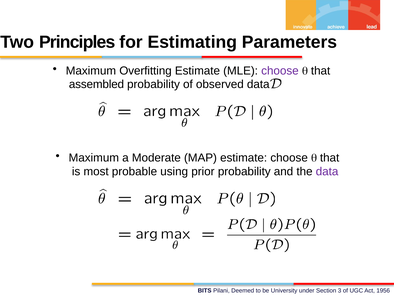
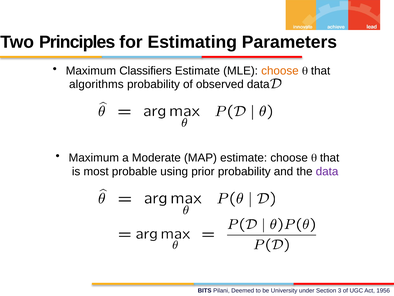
Overfitting: Overfitting -> Classifiers
choose at (280, 71) colour: purple -> orange
assembled: assembled -> algorithms
